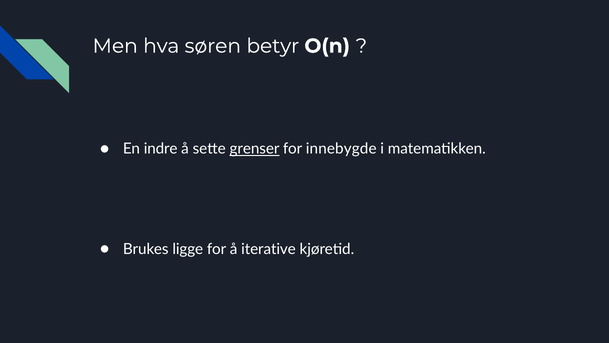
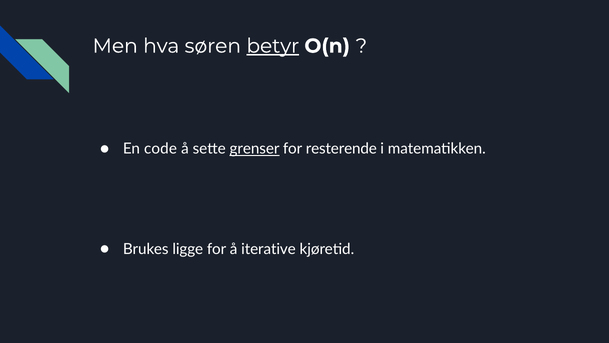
betyr underline: none -> present
indre: indre -> code
innebygde: innebygde -> resterende
